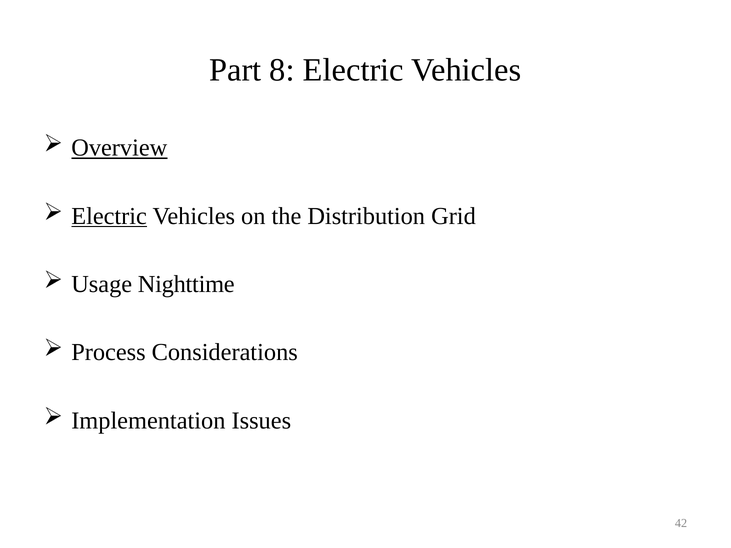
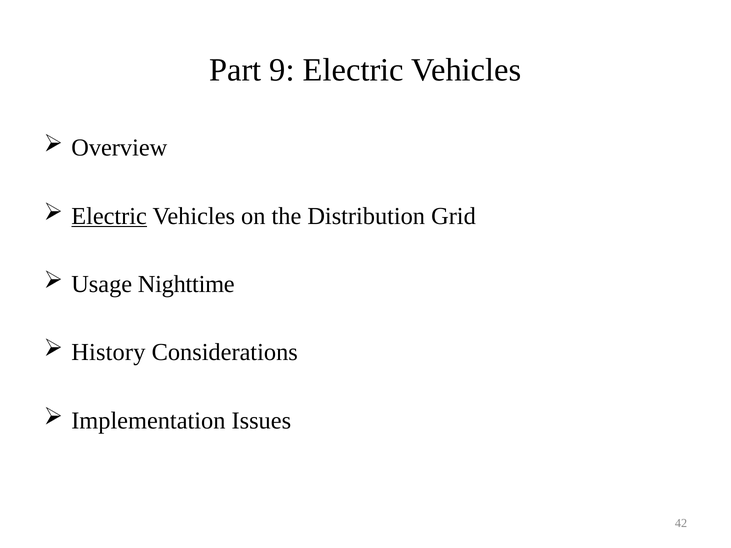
8: 8 -> 9
Overview underline: present -> none
Process: Process -> History
